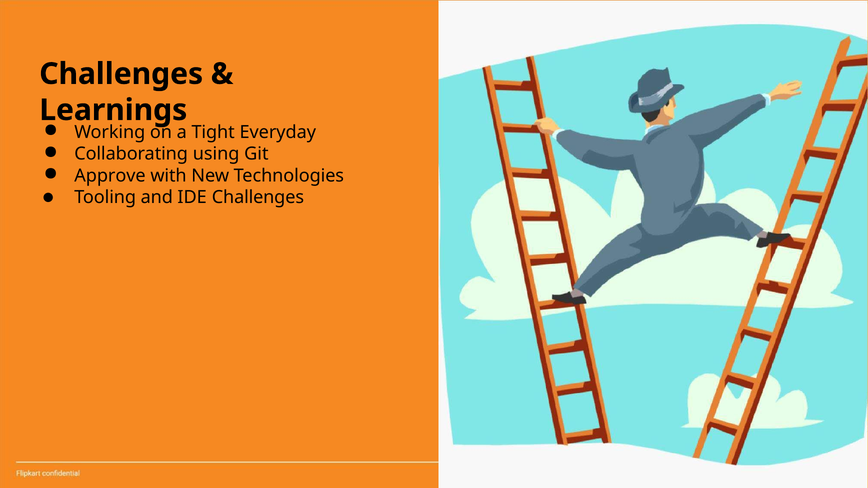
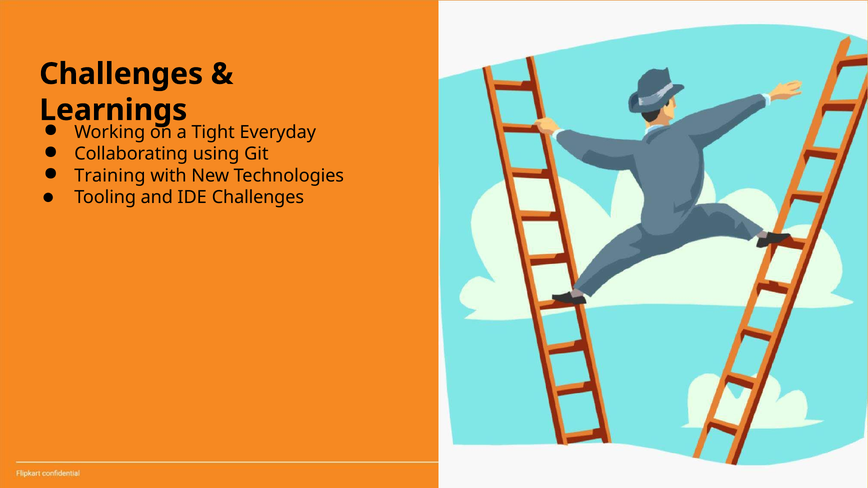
Approve: Approve -> Training
